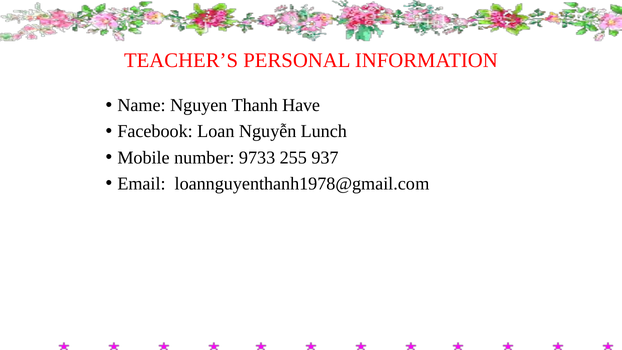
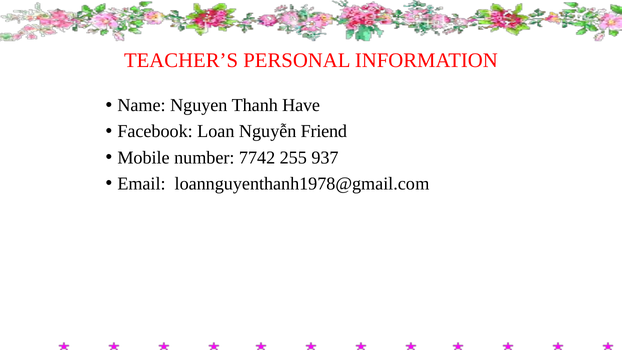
Lunch: Lunch -> Friend
9733: 9733 -> 7742
